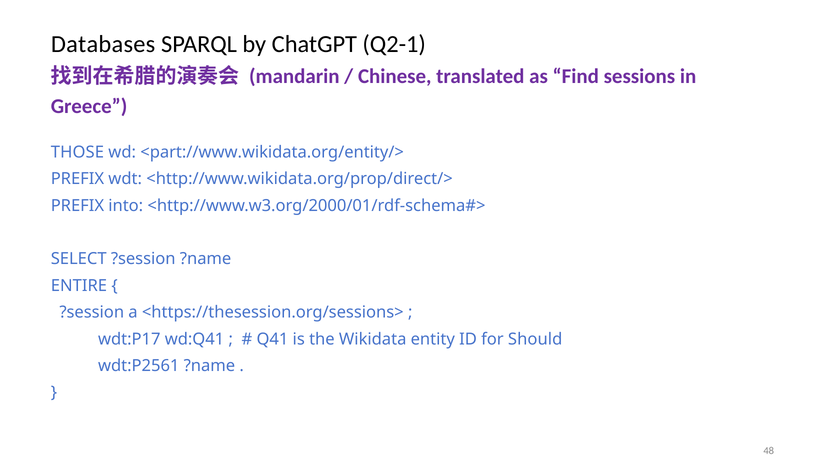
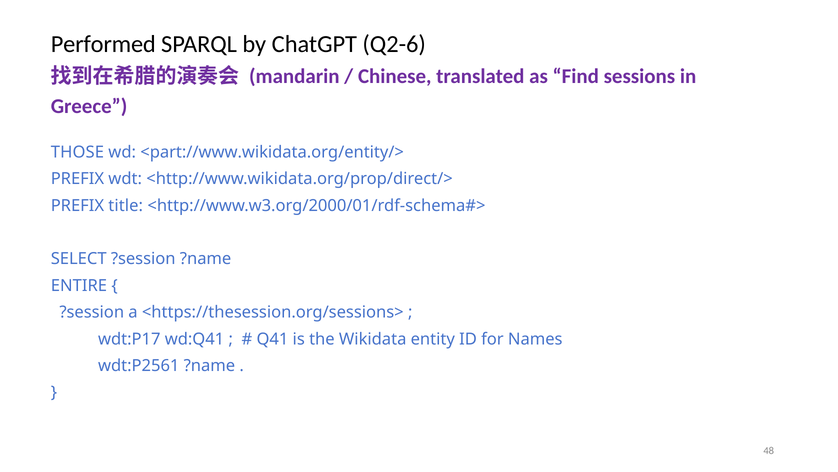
Databases: Databases -> Performed
Q2-1: Q2-1 -> Q2-6
into: into -> title
Should: Should -> Names
